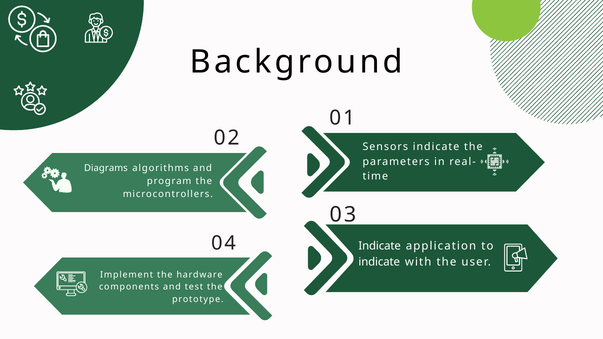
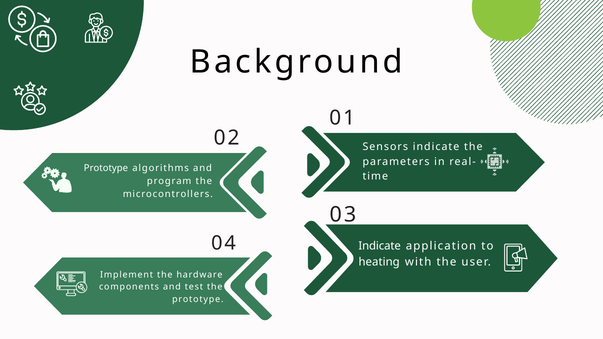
Diagrams at (106, 168): Diagrams -> Prototype
indicate at (379, 262): indicate -> heating
